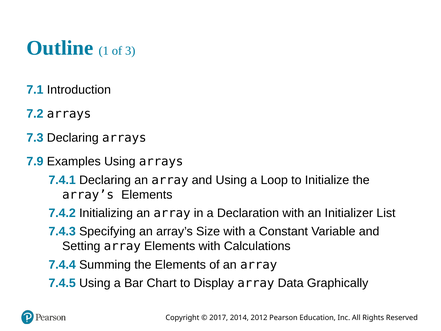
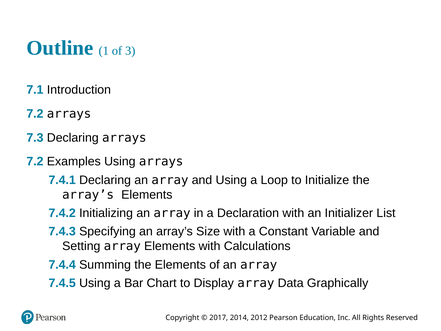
7.9 at (35, 161): 7.9 -> 7.2
